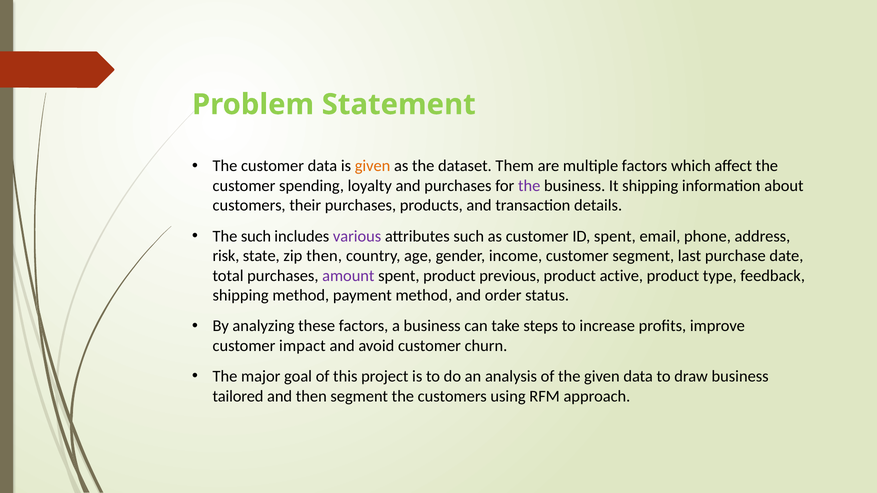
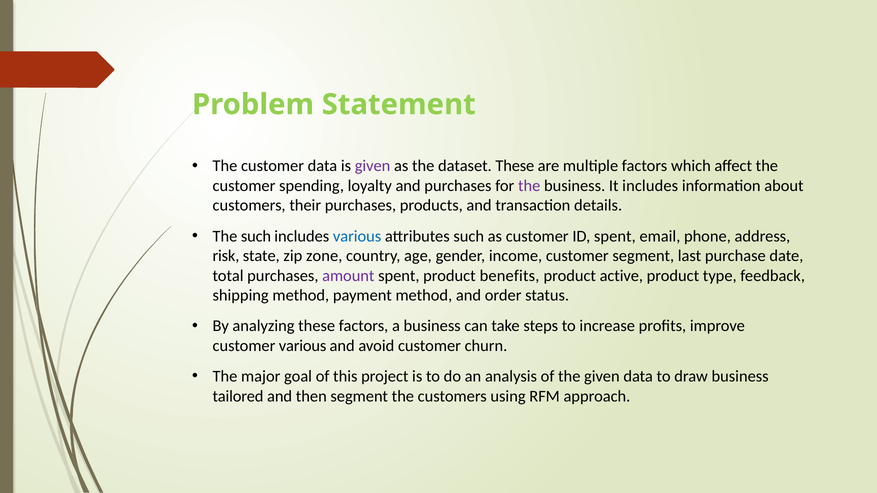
given at (373, 166) colour: orange -> purple
dataset Them: Them -> These
It shipping: shipping -> includes
various at (357, 236) colour: purple -> blue
zip then: then -> zone
previous: previous -> benefits
customer impact: impact -> various
